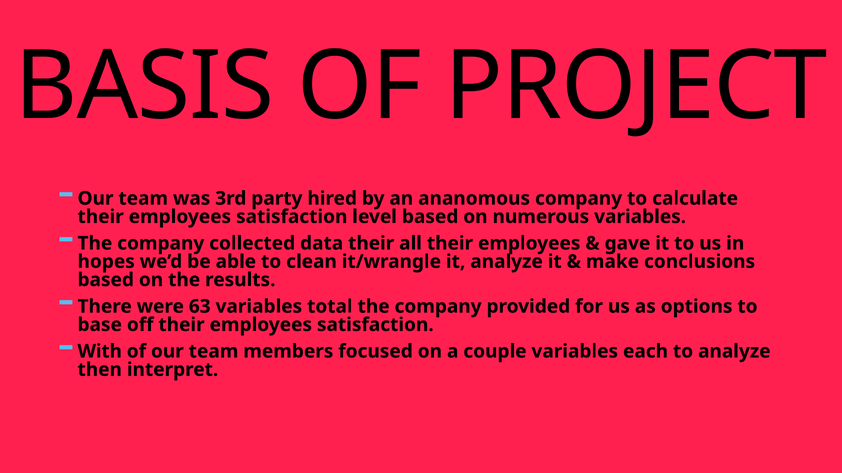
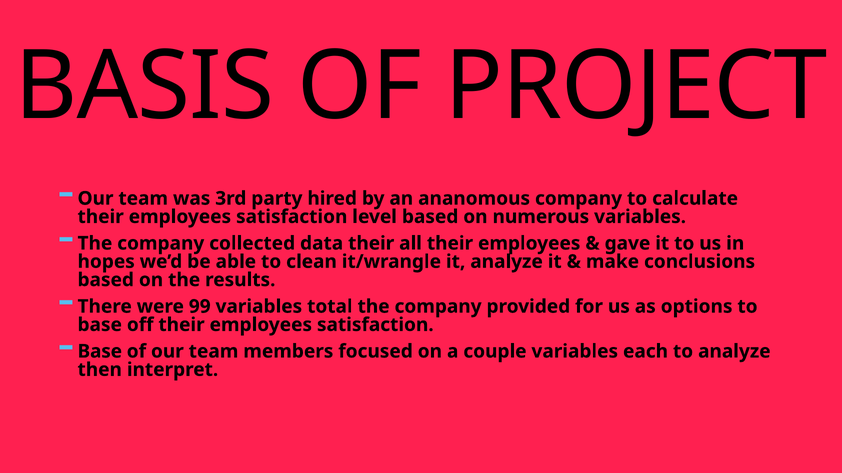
63: 63 -> 99
With at (100, 352): With -> Base
